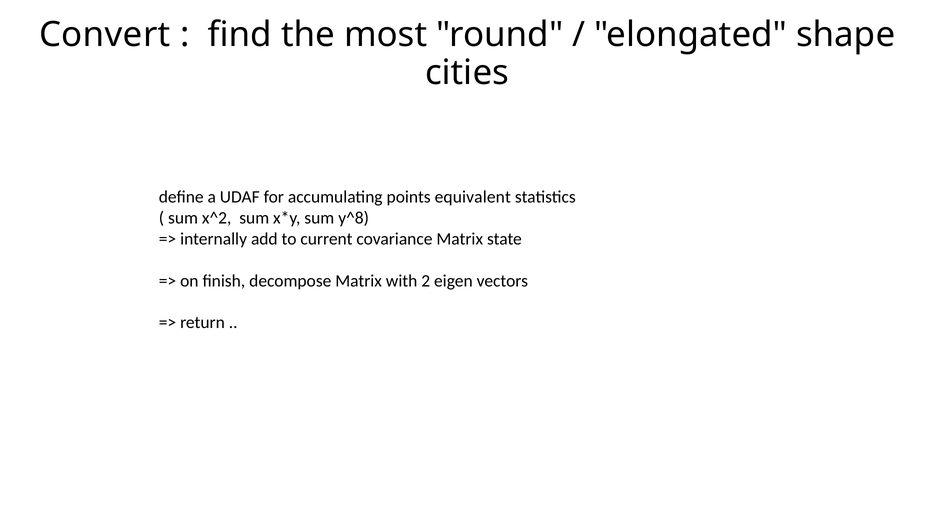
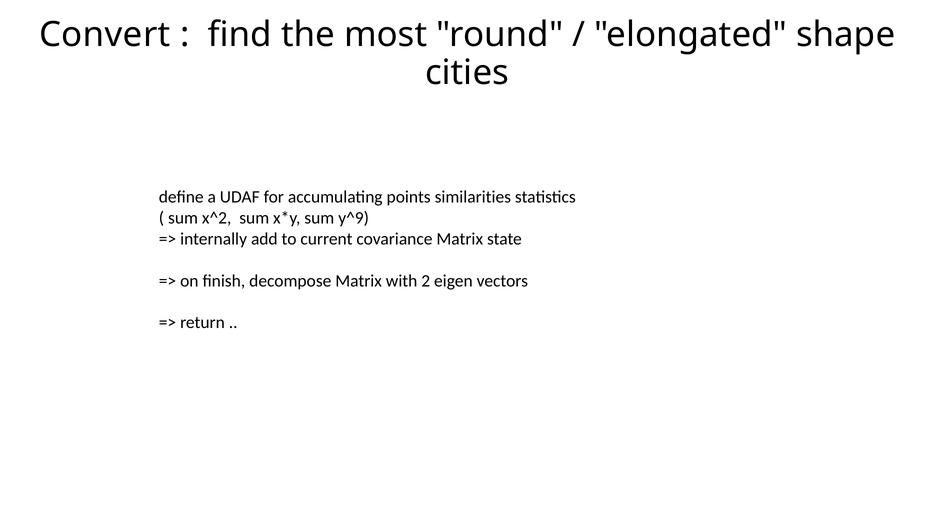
equivalent: equivalent -> similarities
y^8: y^8 -> y^9
